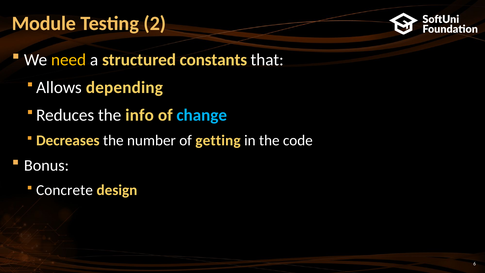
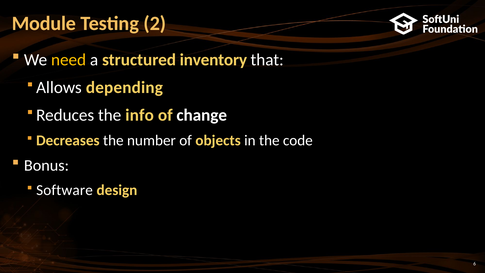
constants: constants -> inventory
change colour: light blue -> white
getting: getting -> objects
Concrete: Concrete -> Software
